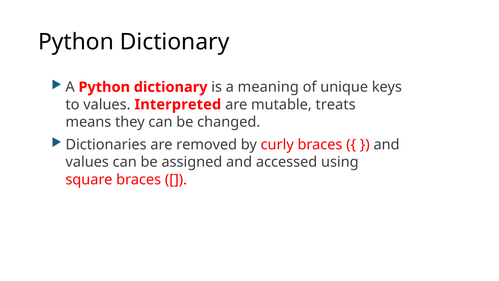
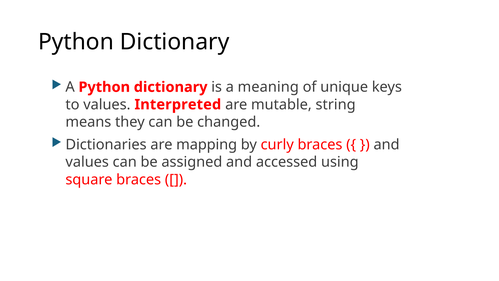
treats: treats -> string
removed: removed -> mapping
